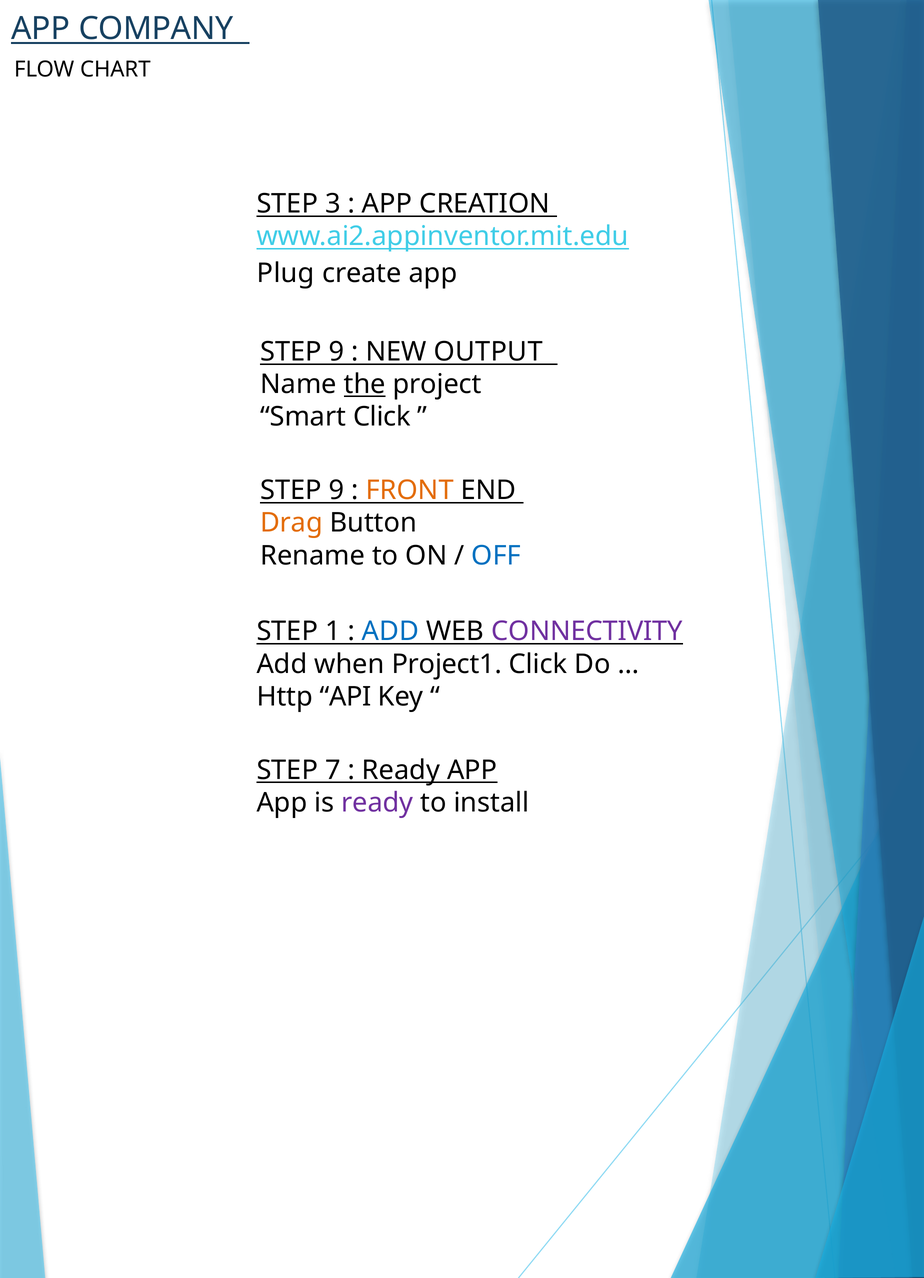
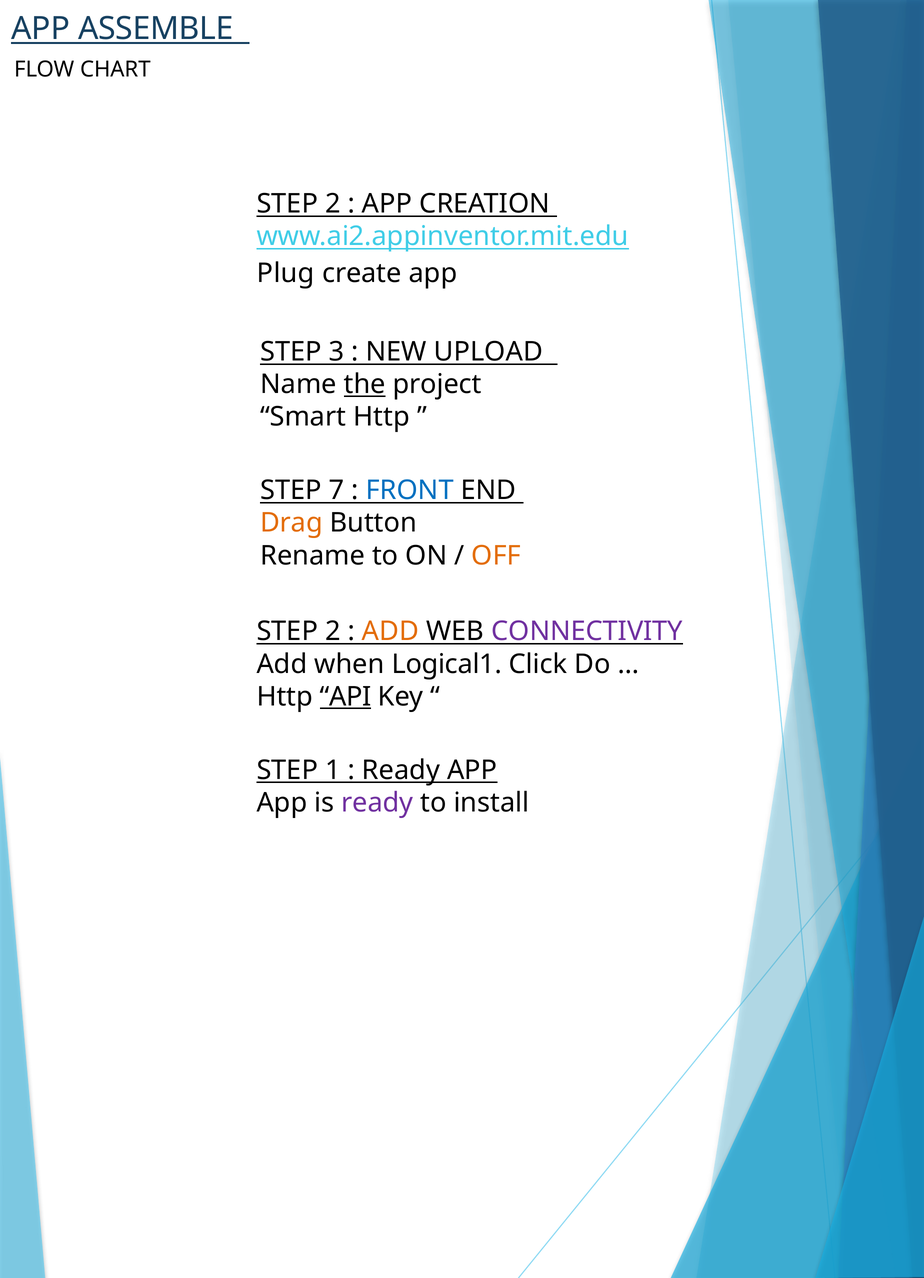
COMPANY: COMPANY -> ASSEMBLE
3 at (333, 204): 3 -> 2
9 at (336, 352): 9 -> 3
OUTPUT: OUTPUT -> UPLOAD
Smart Click: Click -> Http
9 at (336, 490): 9 -> 7
FRONT colour: orange -> blue
OFF colour: blue -> orange
1 at (333, 631): 1 -> 2
ADD at (391, 631) colour: blue -> orange
Project1: Project1 -> Logical1
API underline: none -> present
7: 7 -> 1
